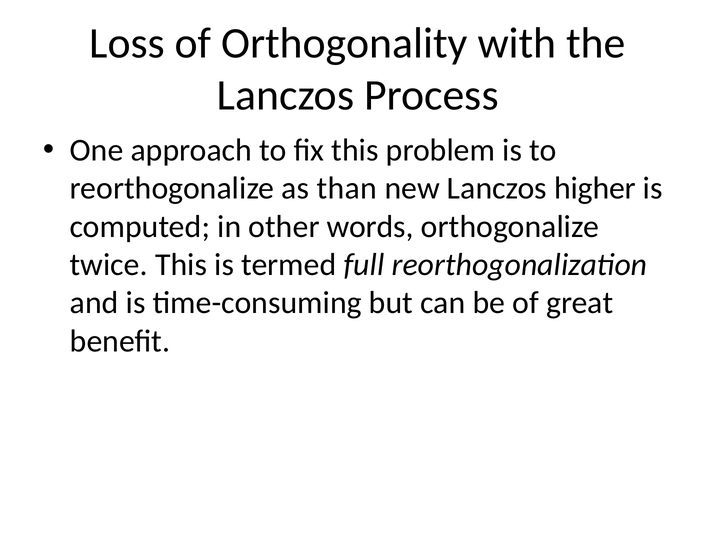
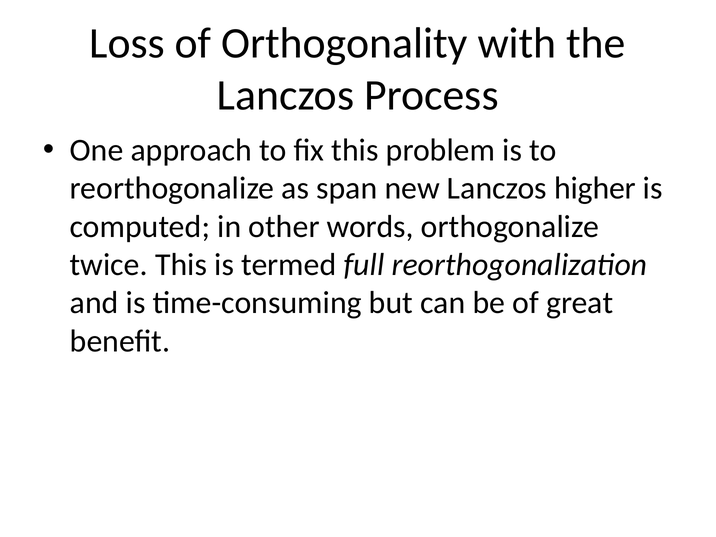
than: than -> span
